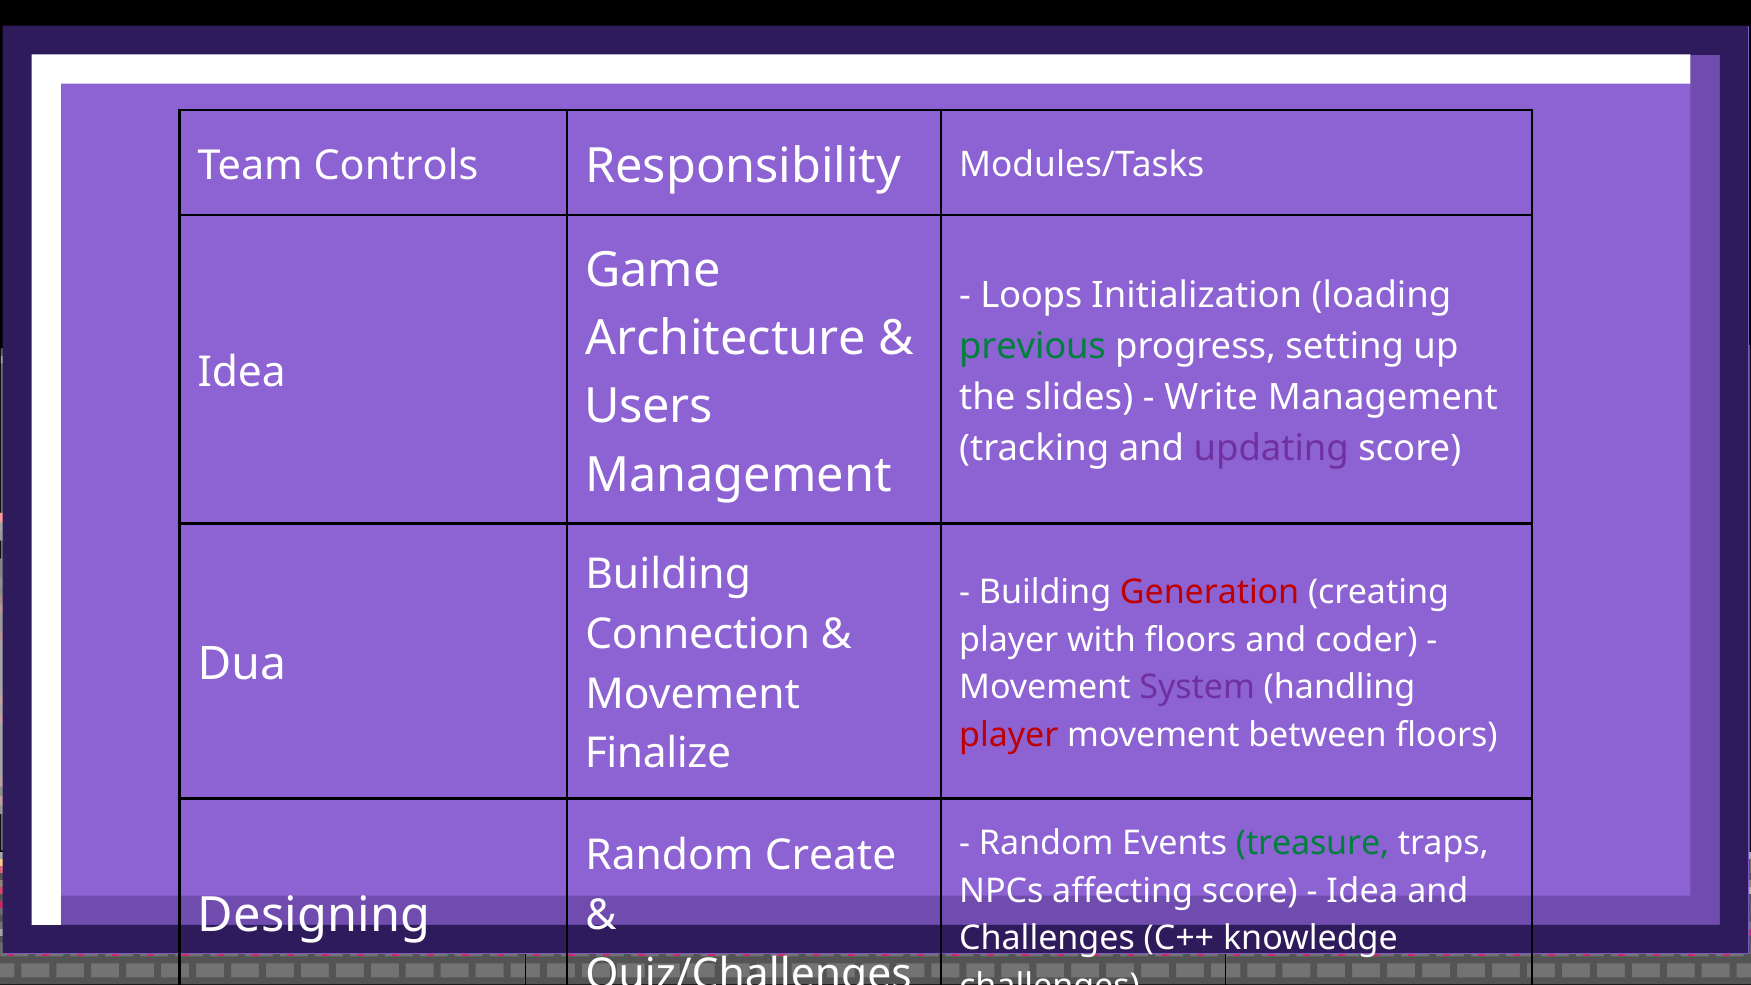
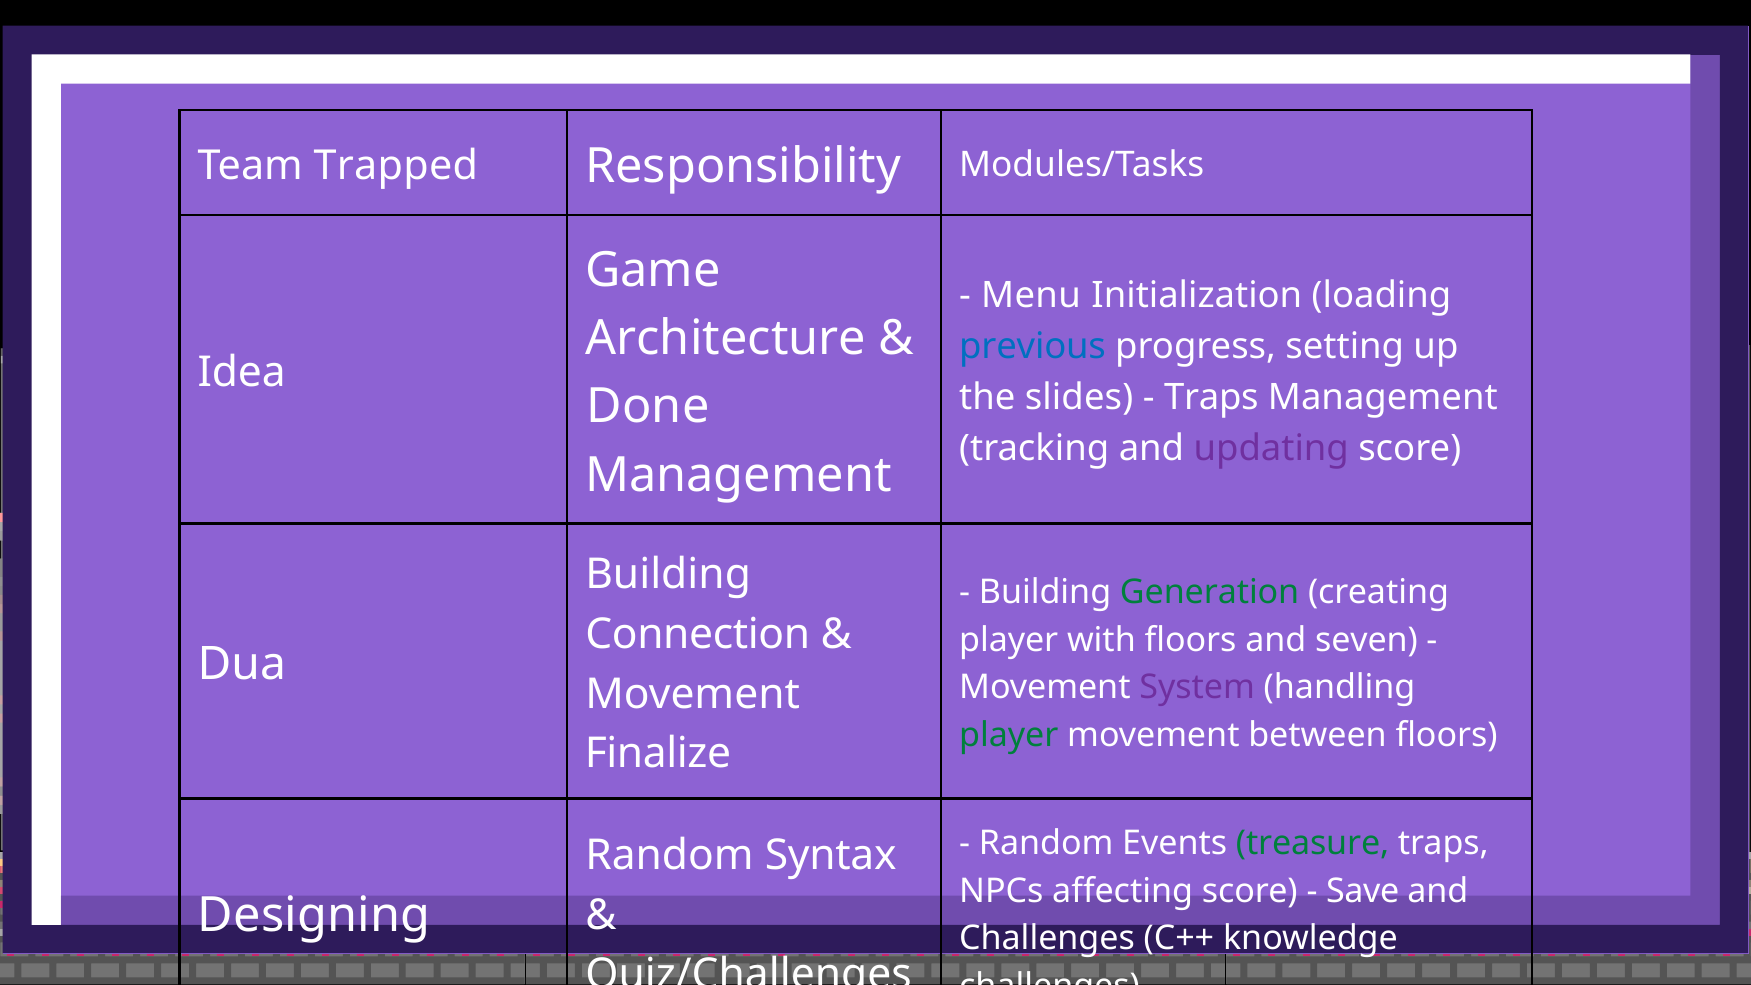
Controls: Controls -> Trapped
Loops: Loops -> Menu
previous colour: green -> blue
Write at (1211, 398): Write -> Traps
Users: Users -> Done
Generation colour: red -> green
coder: coder -> seven
player at (1009, 735) colour: red -> green
Create: Create -> Syntax
Idea at (1362, 891): Idea -> Save
